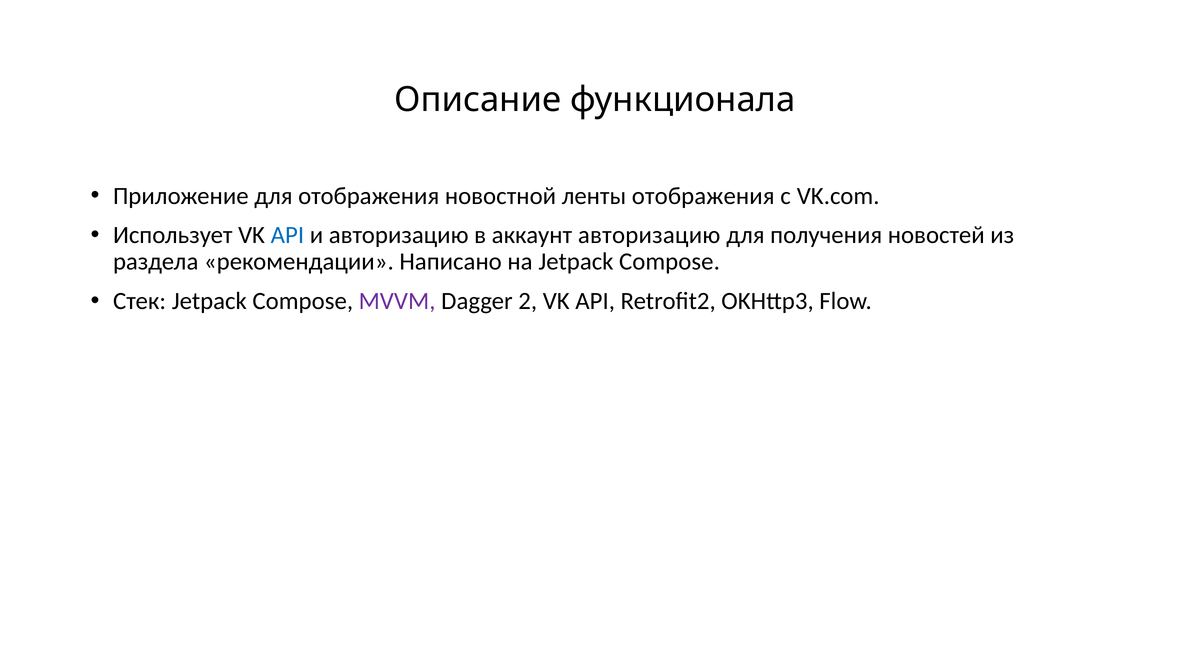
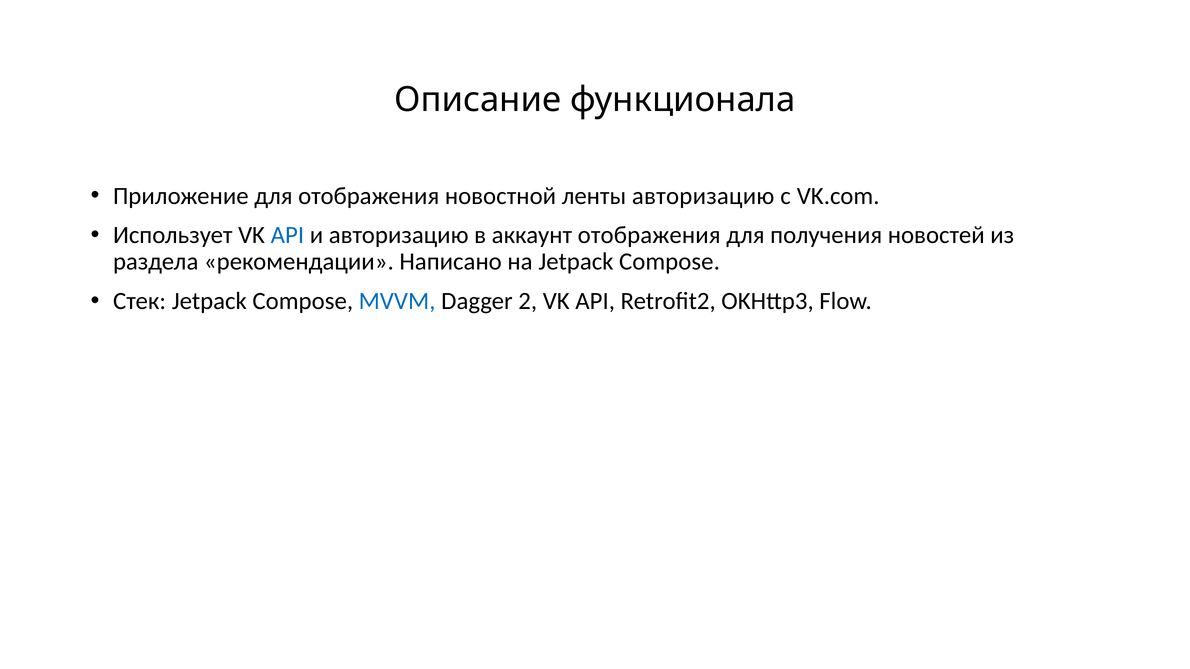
ленты отображения: отображения -> авторизацию
аккаунт авторизацию: авторизацию -> отображения
MVVM colour: purple -> blue
